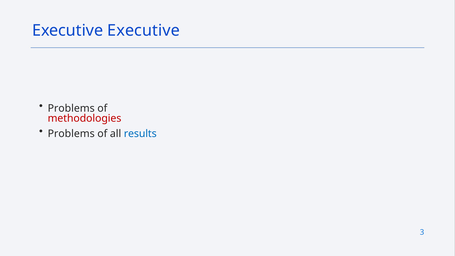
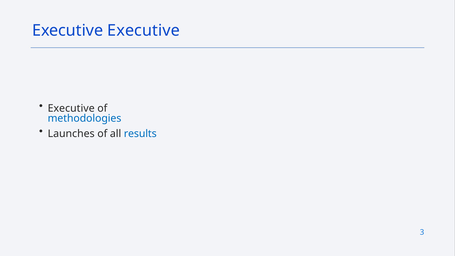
Problems at (71, 108): Problems -> Executive
methodologies colour: red -> blue
Problems at (71, 134): Problems -> Launches
